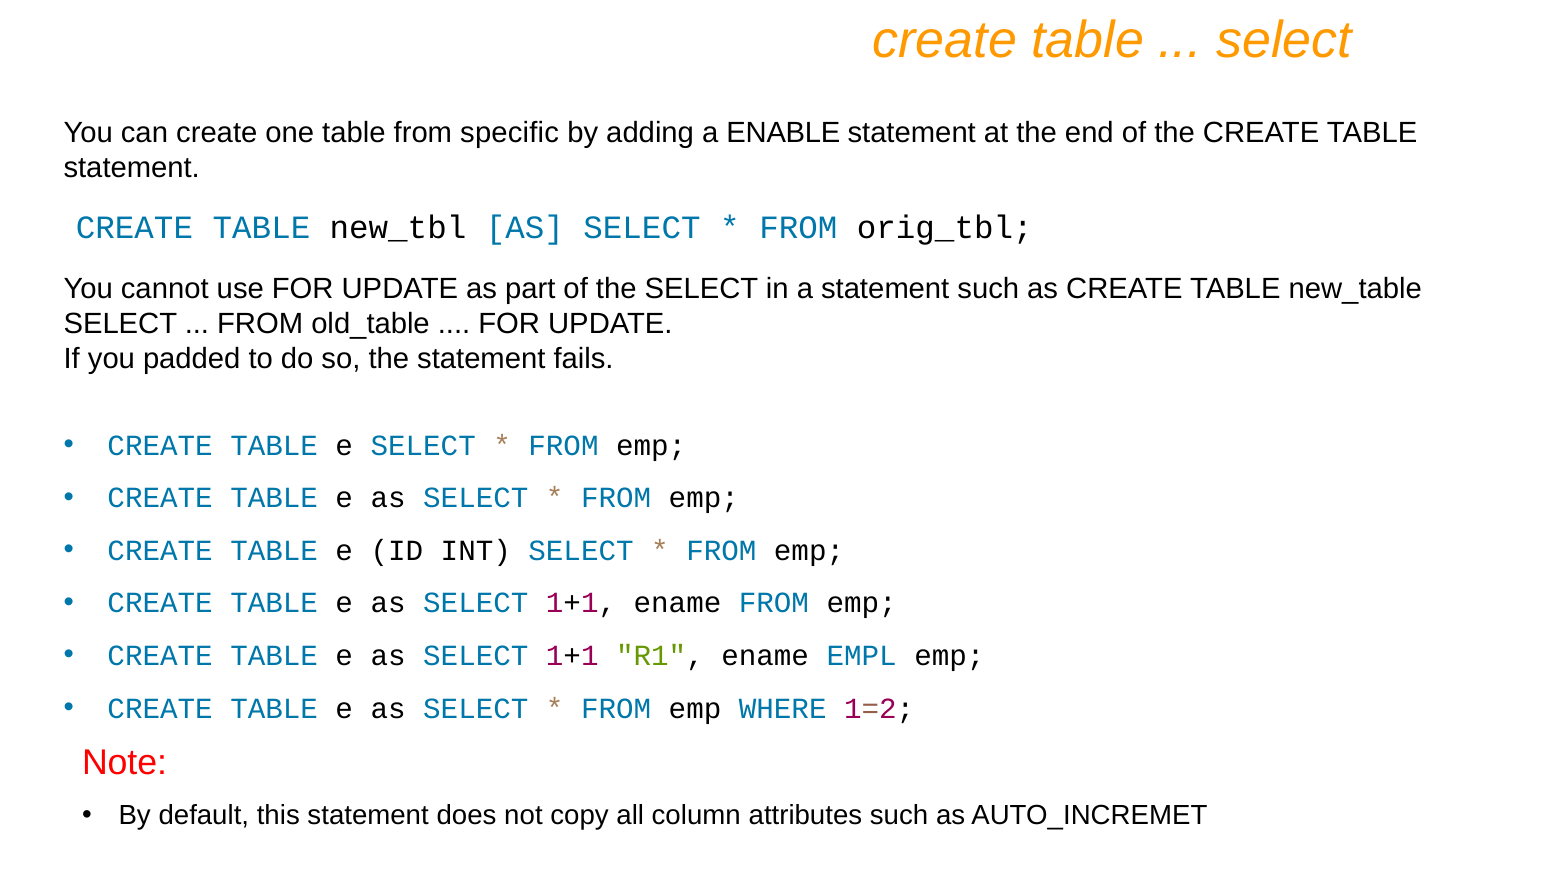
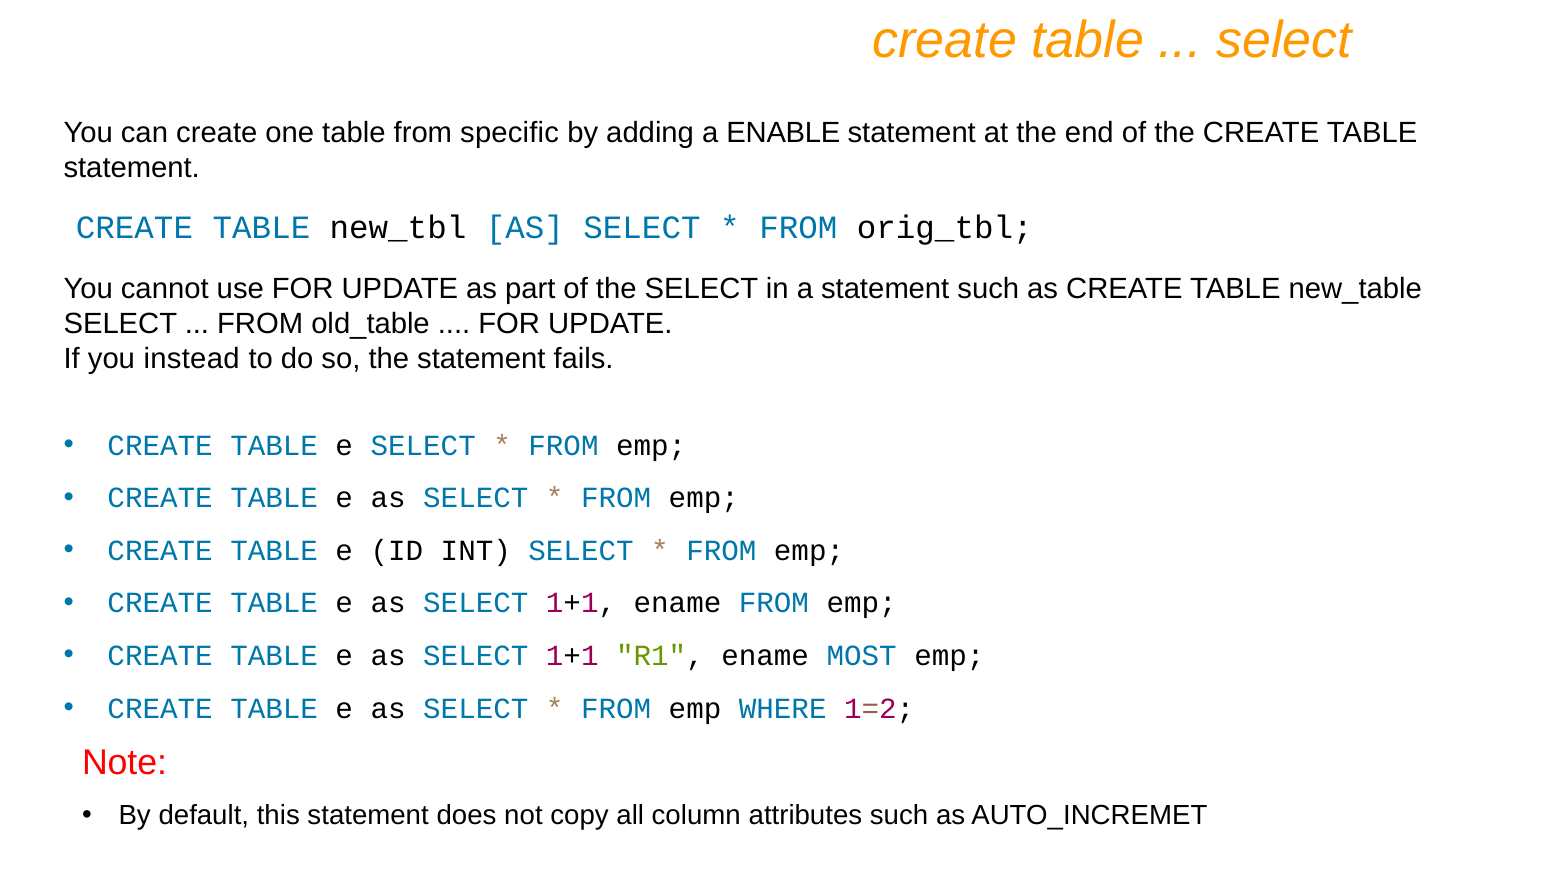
padded: padded -> instead
EMPL: EMPL -> MOST
